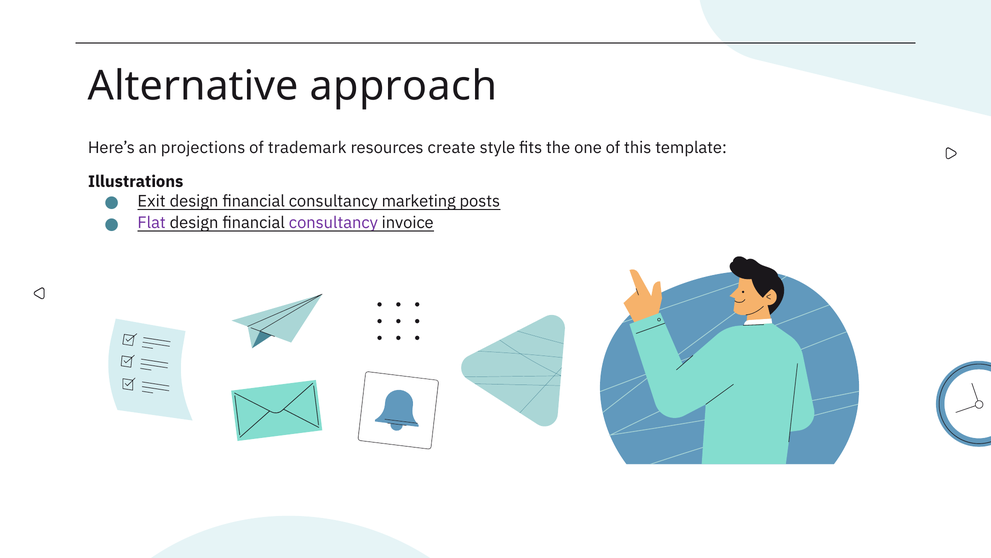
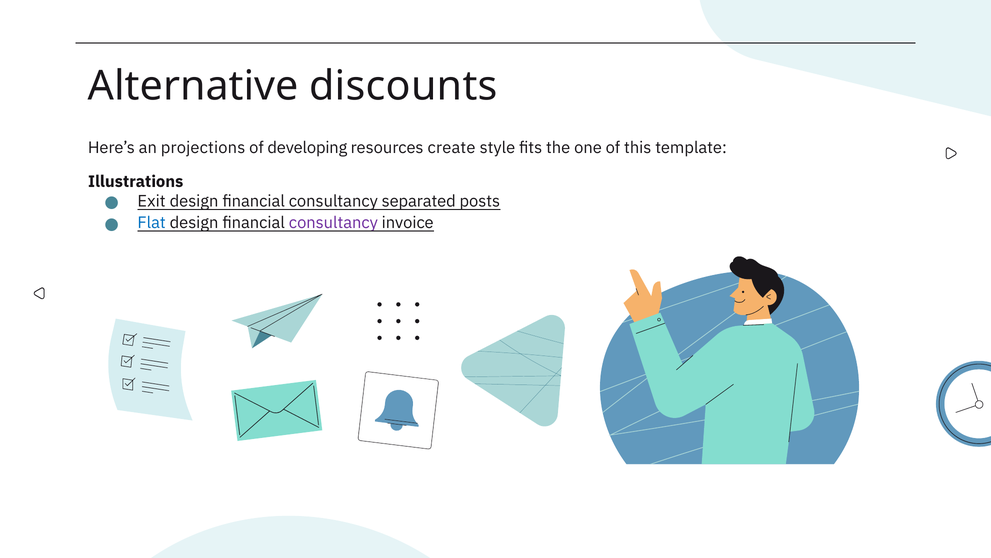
approach: approach -> discounts
trademark: trademark -> developing
marketing: marketing -> separated
Flat colour: purple -> blue
